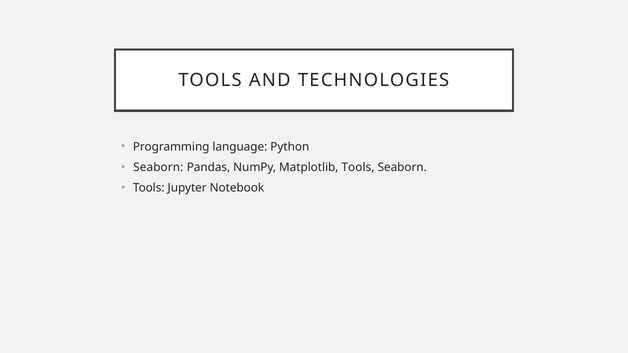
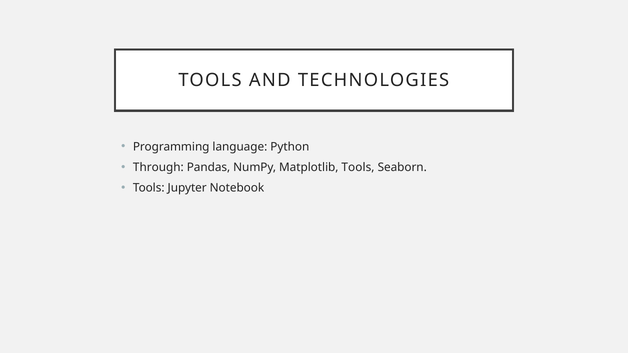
Seaborn at (158, 168): Seaborn -> Through
